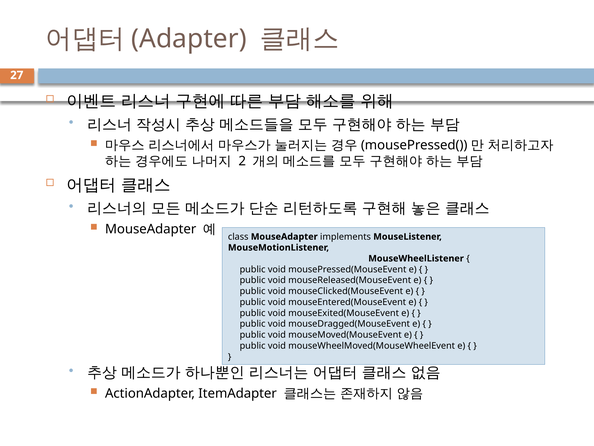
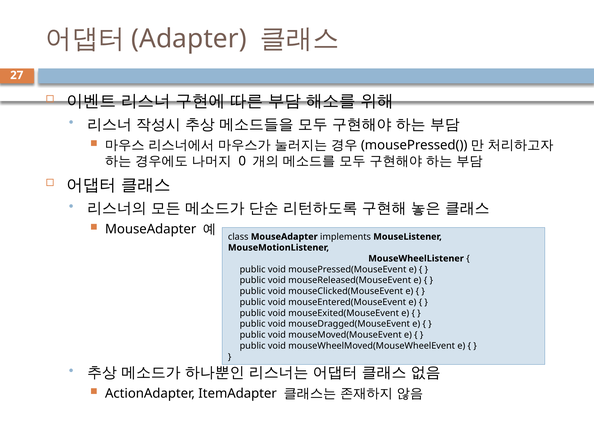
2: 2 -> 0
